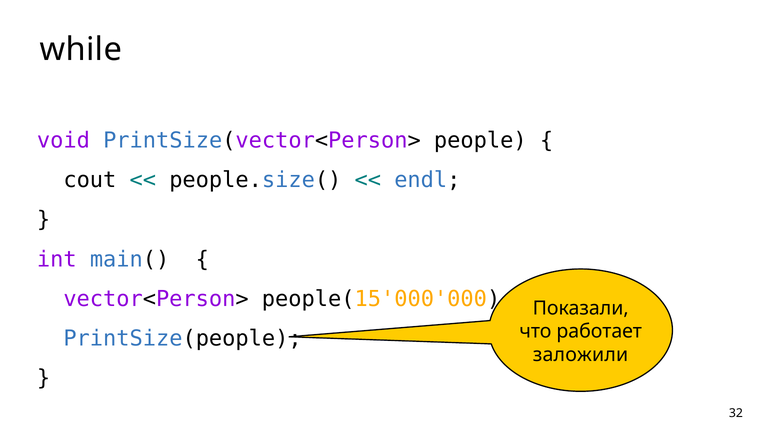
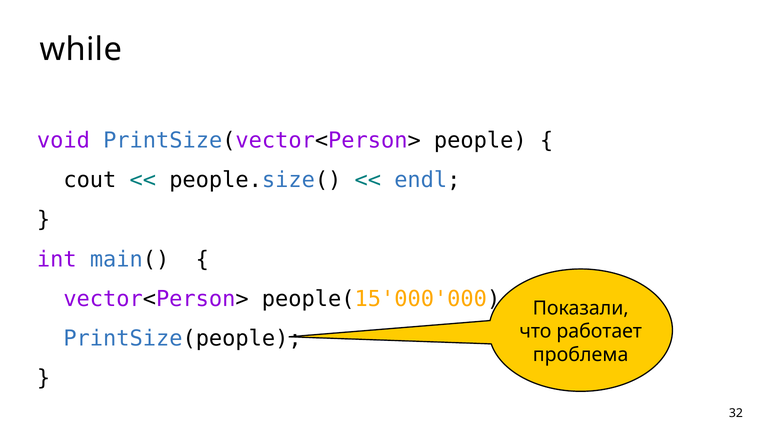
заложили: заложили -> проблема
